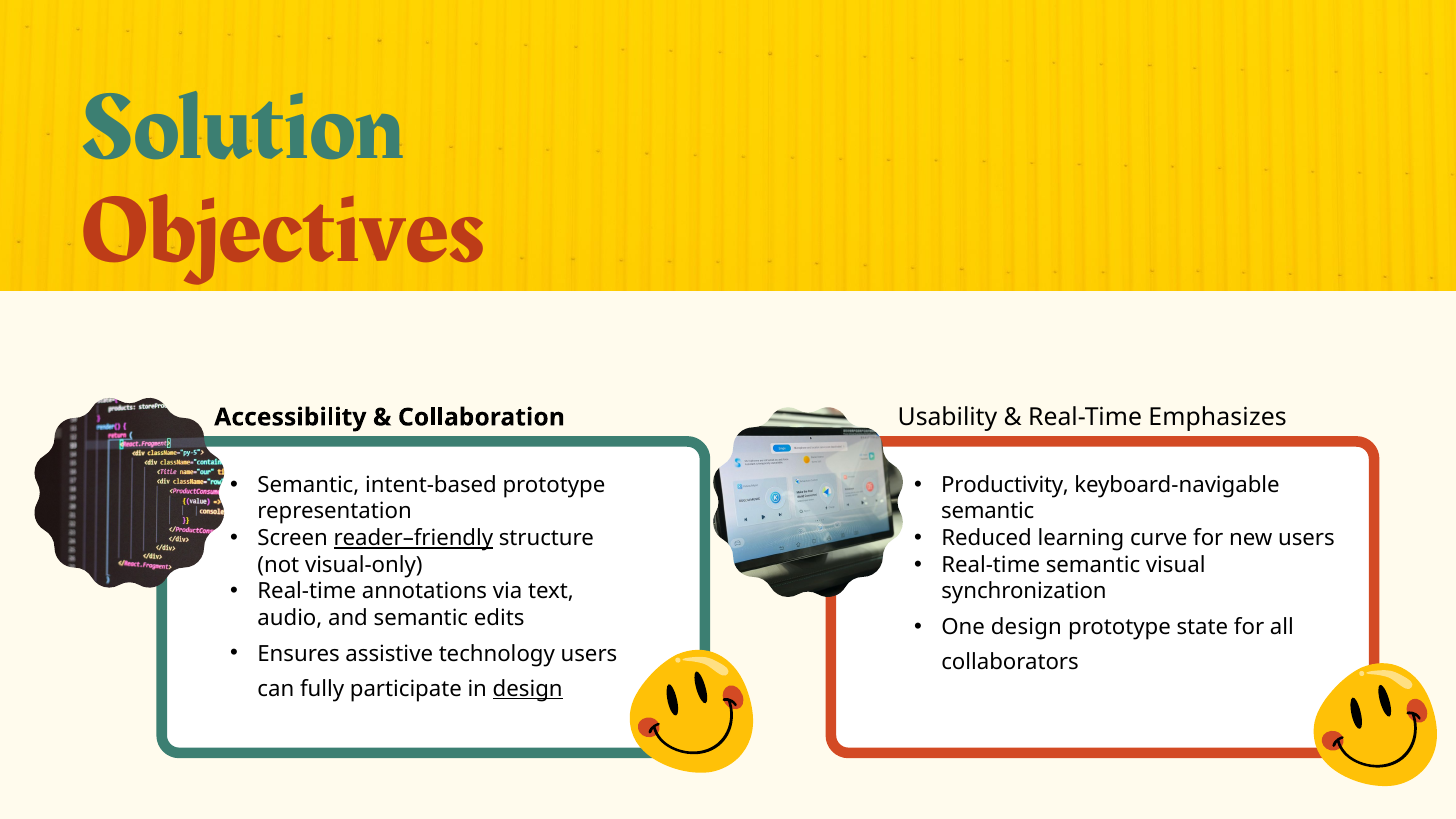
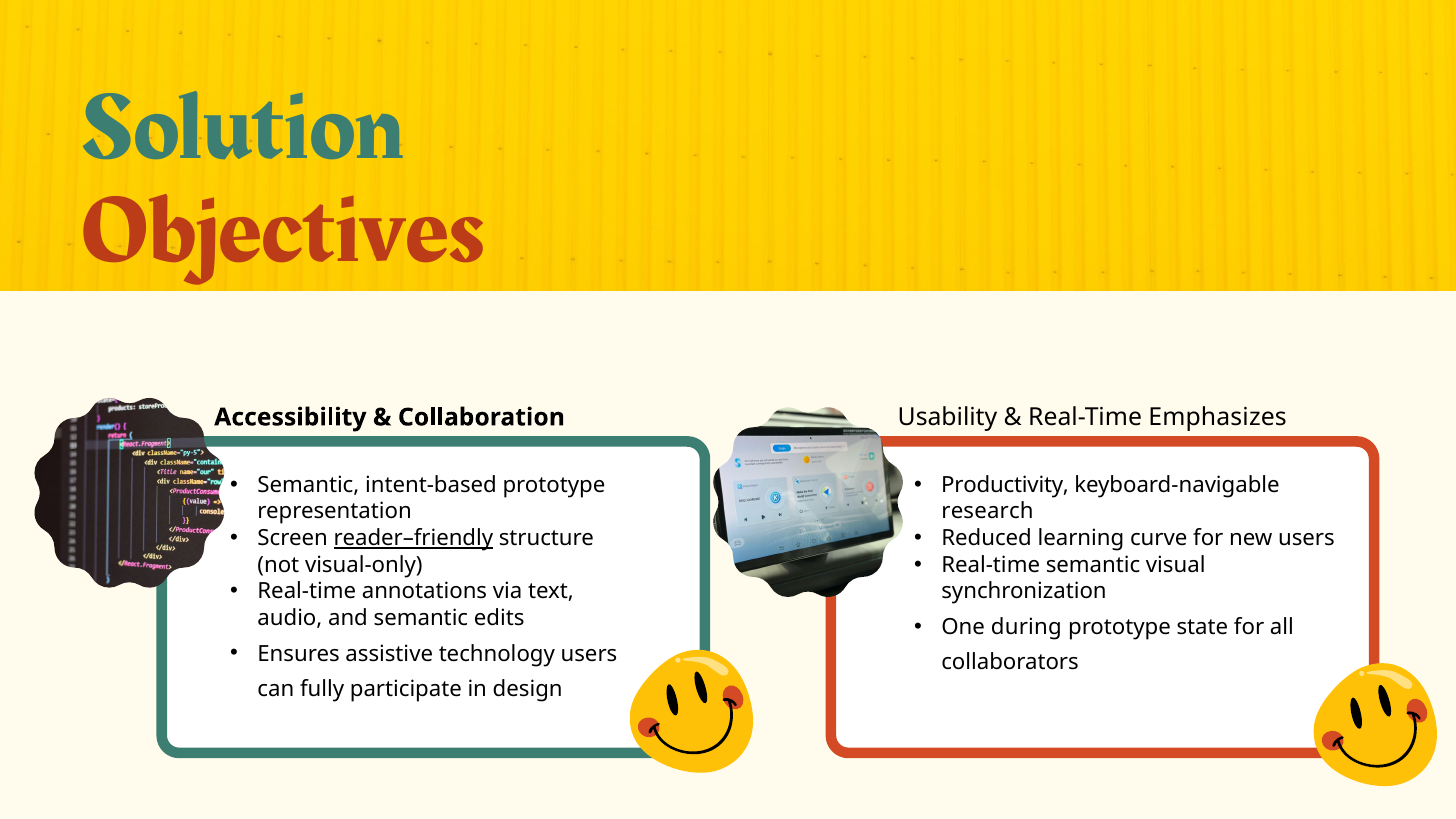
semantic at (988, 512): semantic -> research
One design: design -> during
design at (528, 689) underline: present -> none
